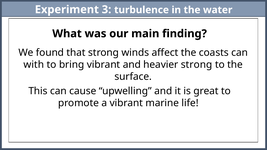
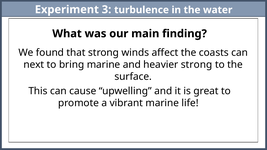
with: with -> next
bring vibrant: vibrant -> marine
